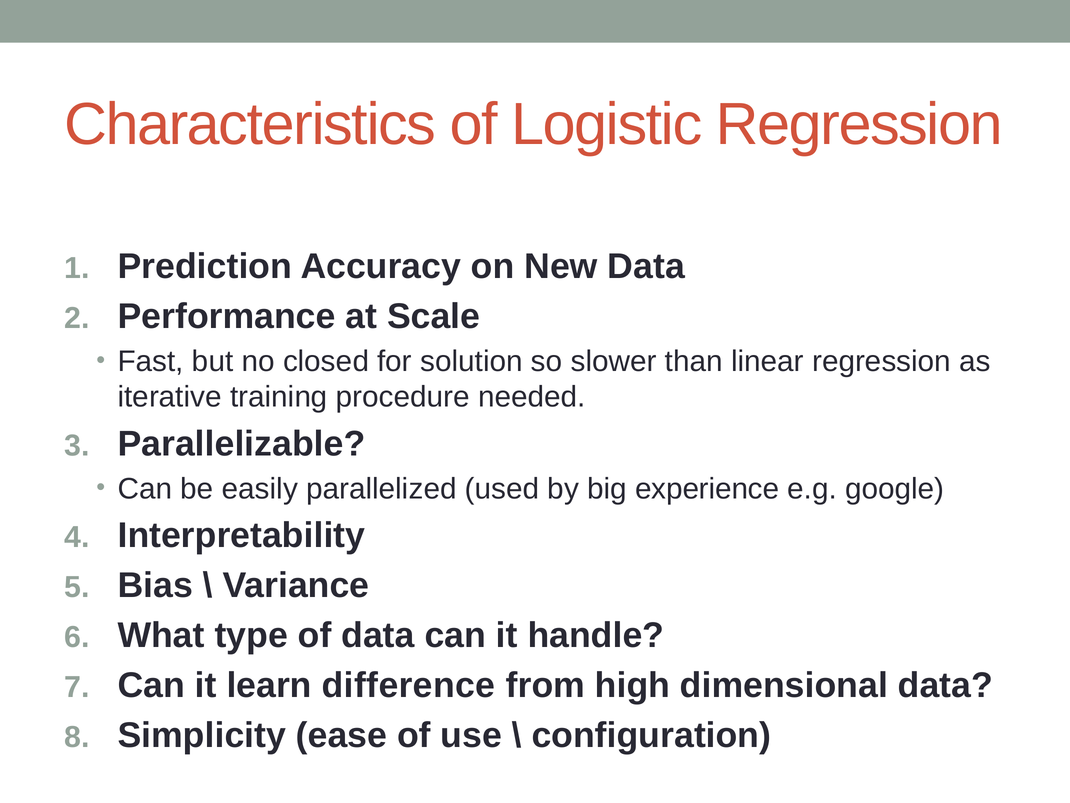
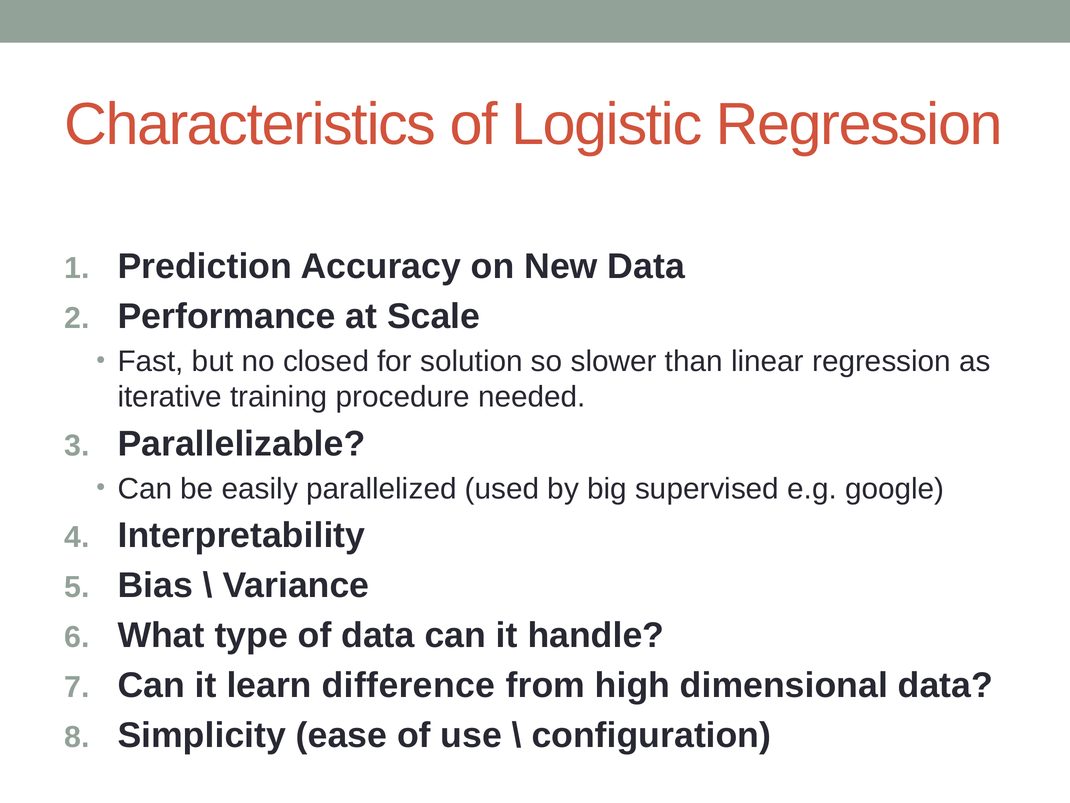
experience: experience -> supervised
